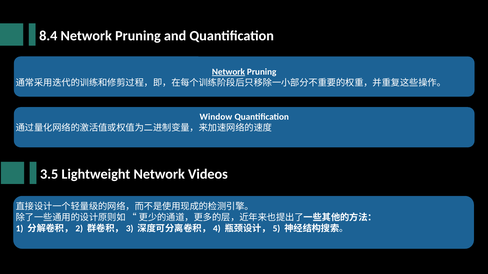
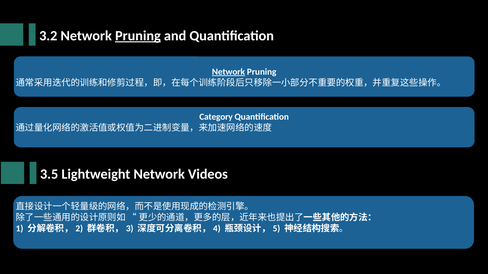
8.4: 8.4 -> 3.2
Pruning at (138, 36) underline: none -> present
Window: Window -> Category
